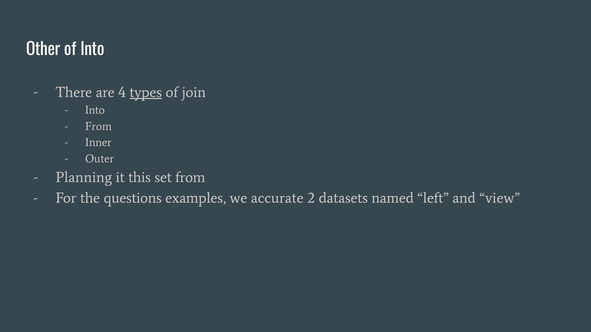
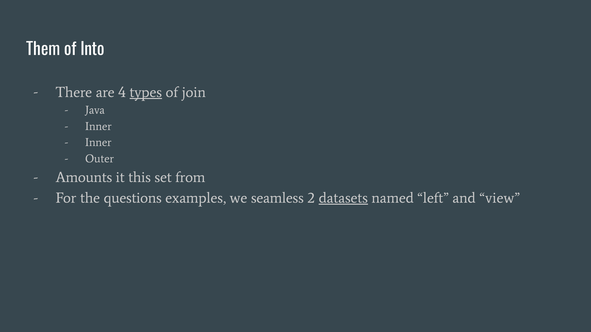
Other: Other -> Them
Into at (95, 110): Into -> Java
From at (98, 126): From -> Inner
Planning: Planning -> Amounts
accurate: accurate -> seamless
datasets underline: none -> present
